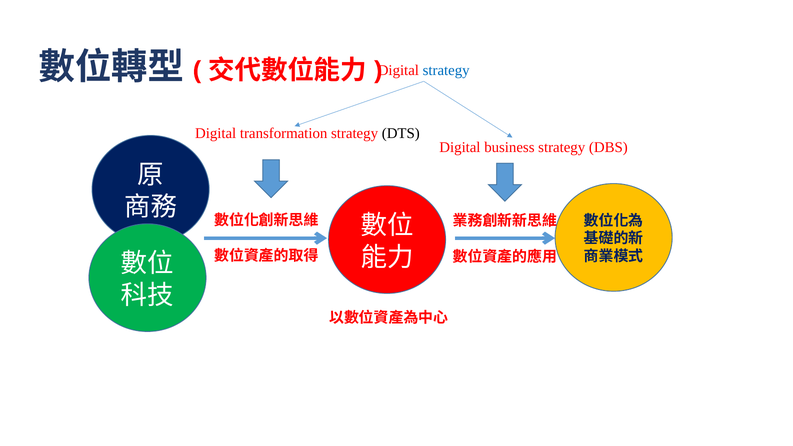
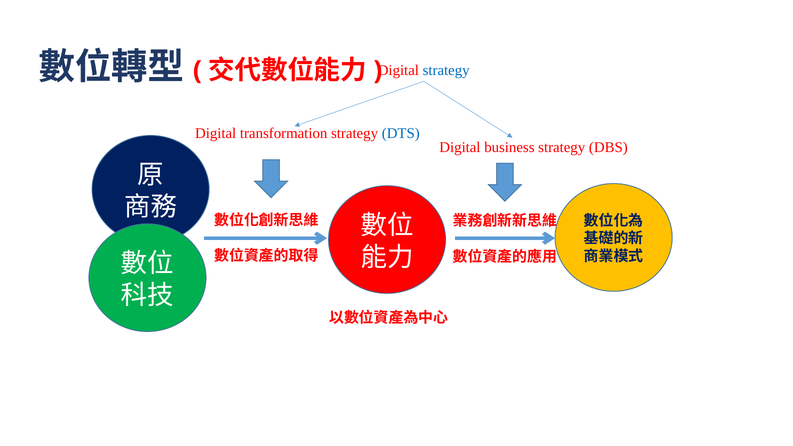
DTS colour: black -> blue
